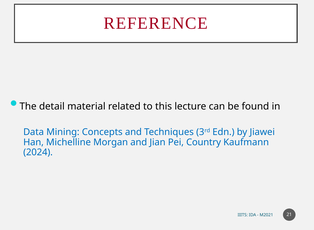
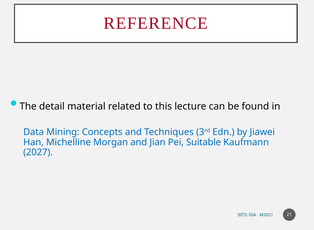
Country: Country -> Suitable
2024: 2024 -> 2027
